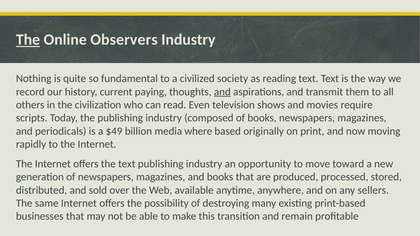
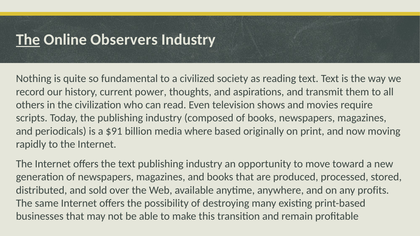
paying: paying -> power
and at (222, 92) underline: present -> none
$49: $49 -> $91
sellers: sellers -> profits
